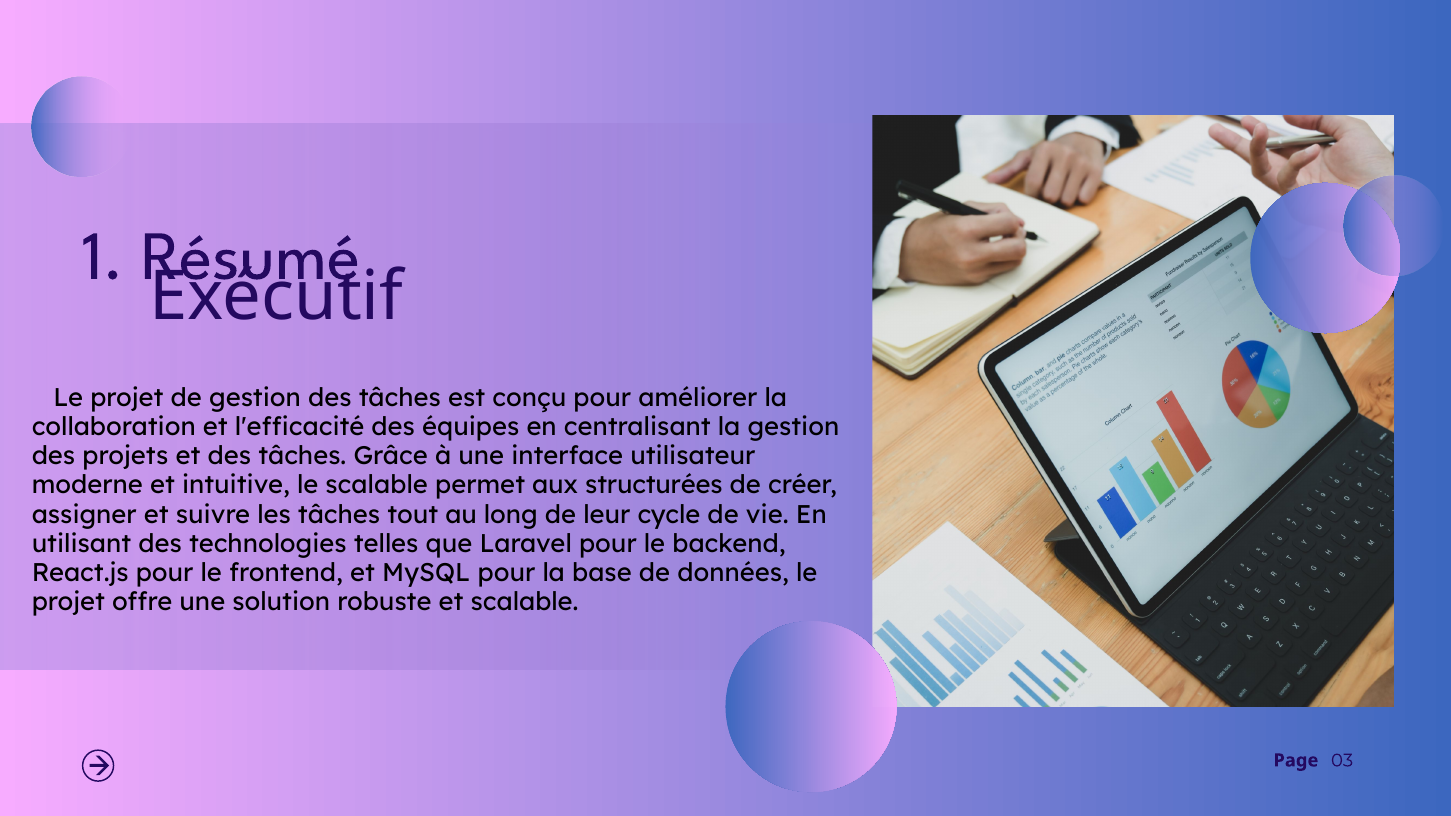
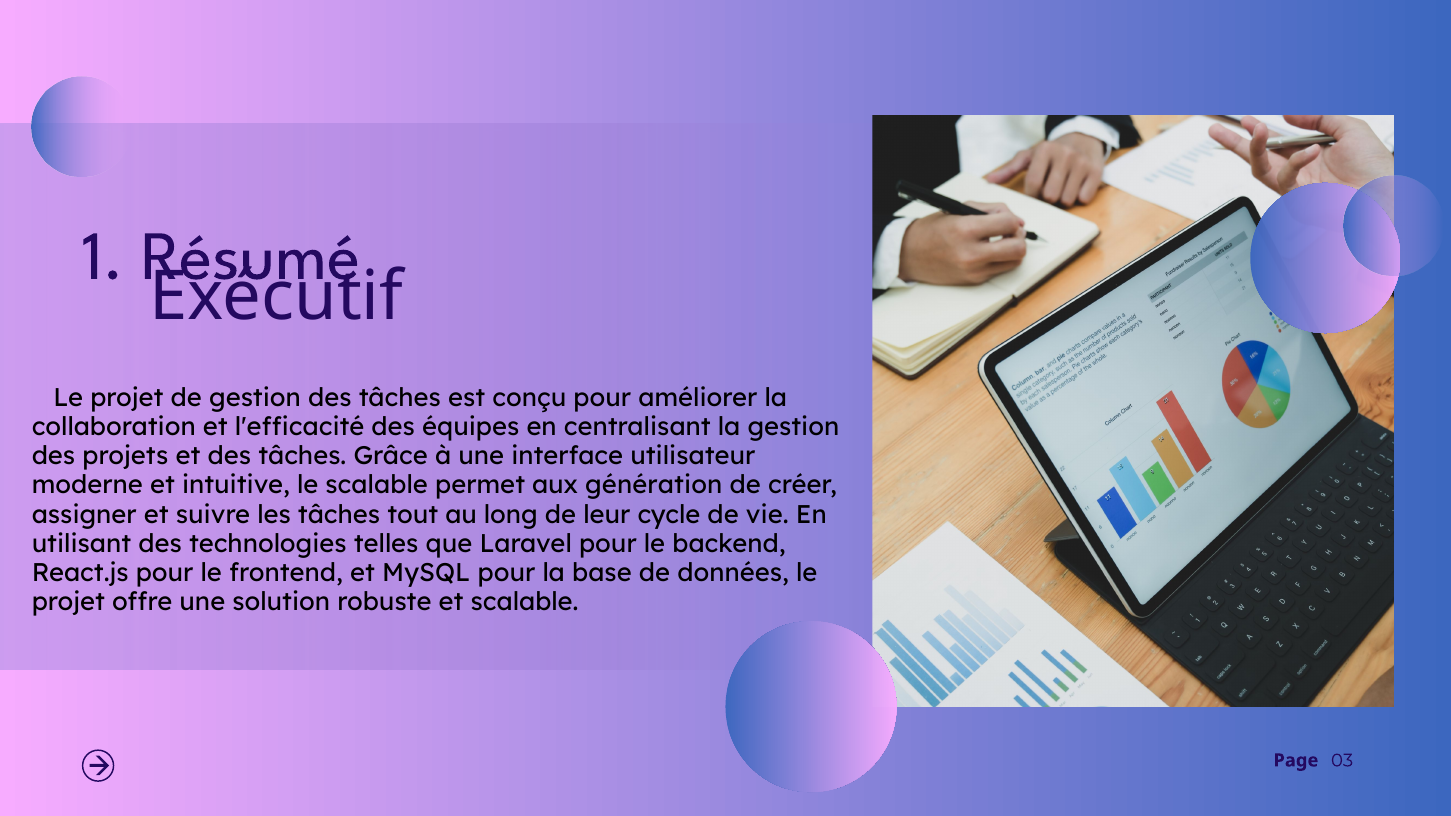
structurées: structurées -> génération
